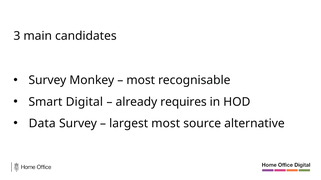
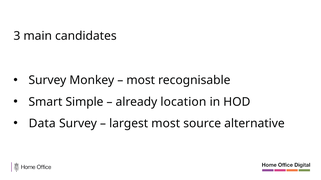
Digital: Digital -> Simple
requires: requires -> location
